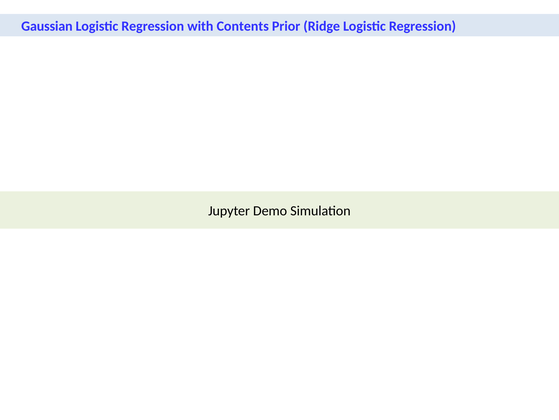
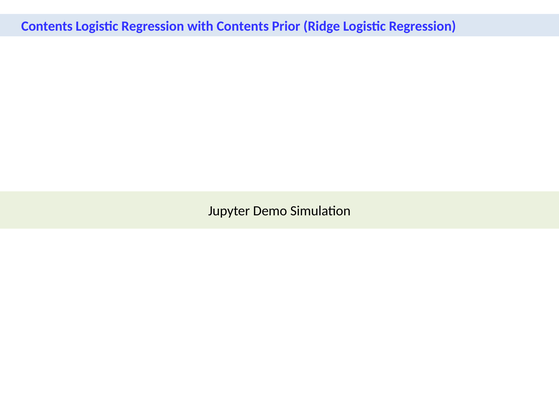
Gaussian at (47, 26): Gaussian -> Contents
